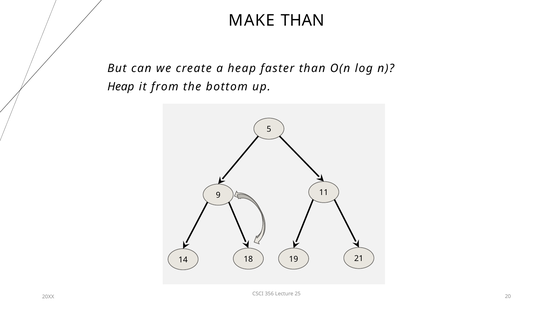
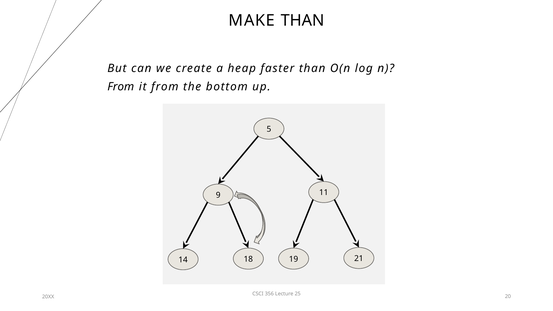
Heap at (121, 87): Heap -> From
